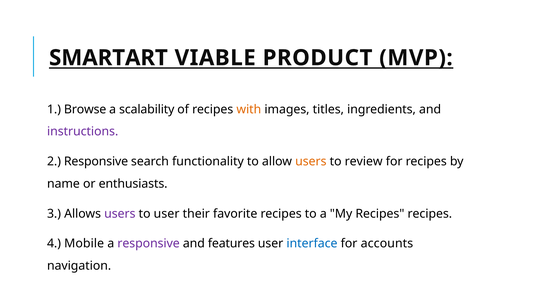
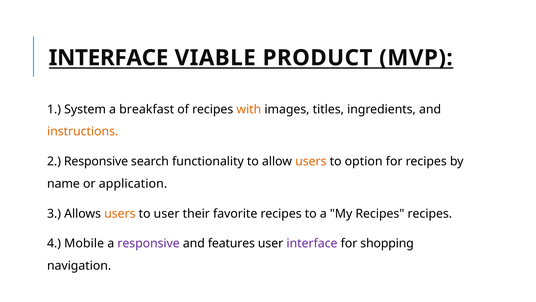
SMARTART at (108, 58): SMARTART -> INTERFACE
Browse: Browse -> System
scalability: scalability -> breakfast
instructions colour: purple -> orange
review: review -> option
enthusiasts: enthusiasts -> application
users at (120, 213) colour: purple -> orange
interface at (312, 243) colour: blue -> purple
accounts: accounts -> shopping
